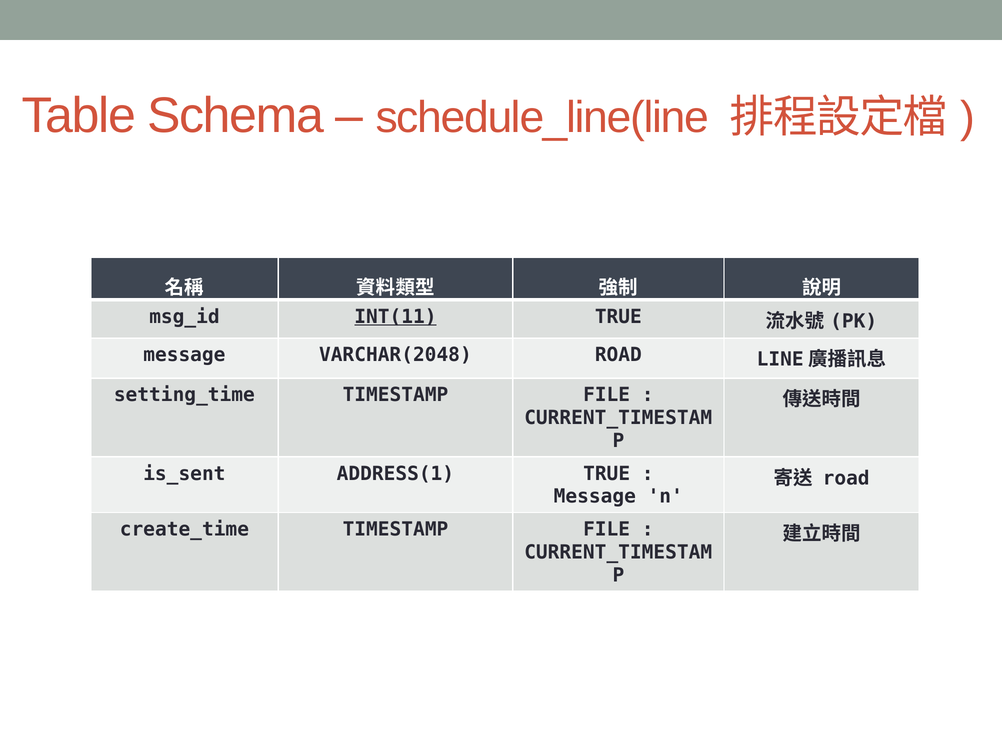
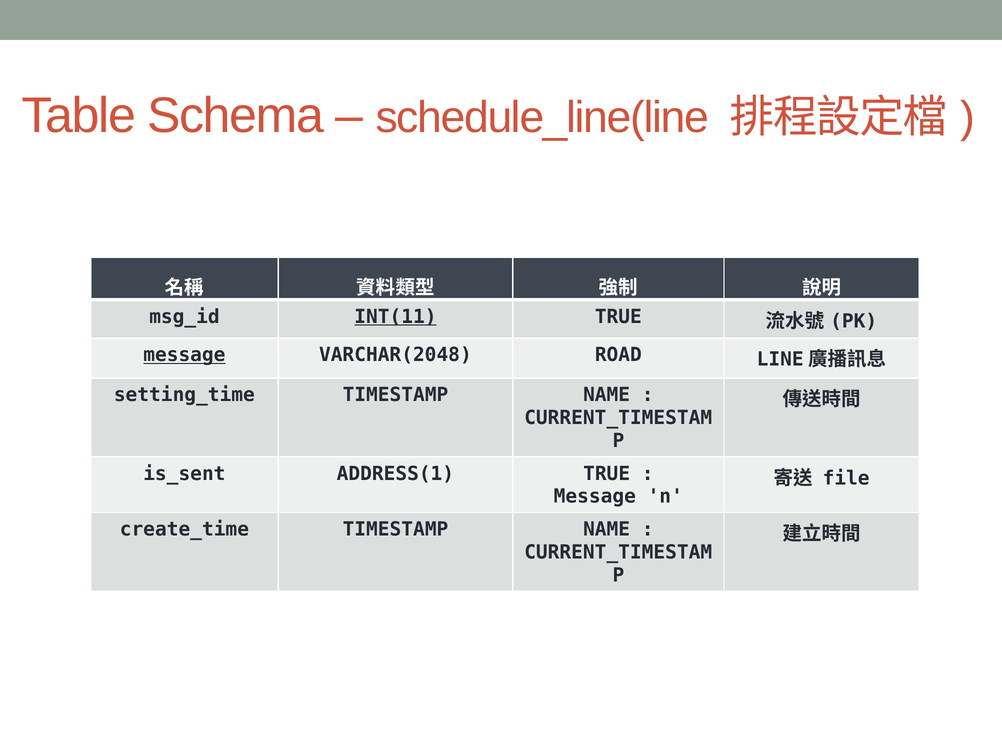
message at (184, 355) underline: none -> present
FILE at (607, 395): FILE -> NAME
road at (846, 478): road -> file
FILE at (607, 530): FILE -> NAME
